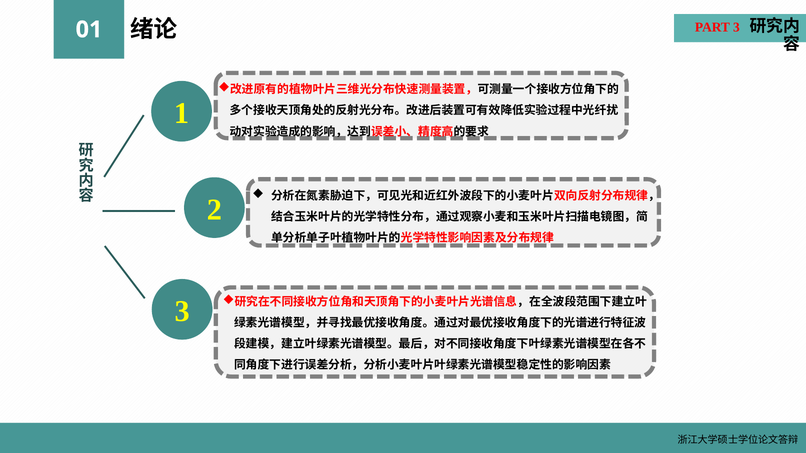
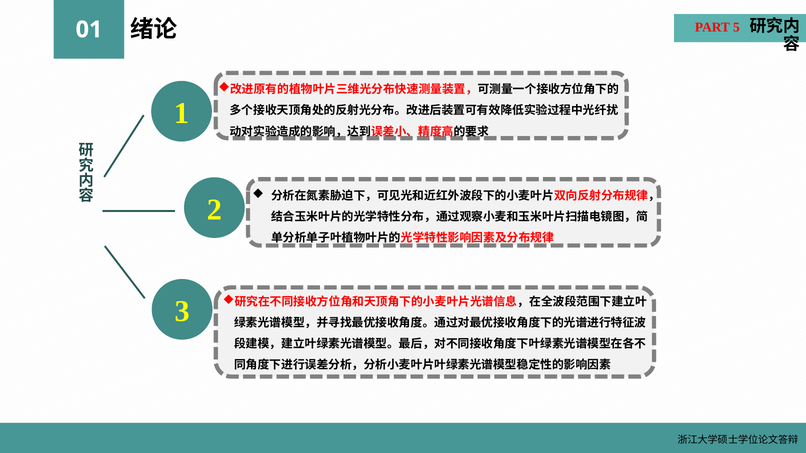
PART 3: 3 -> 5
